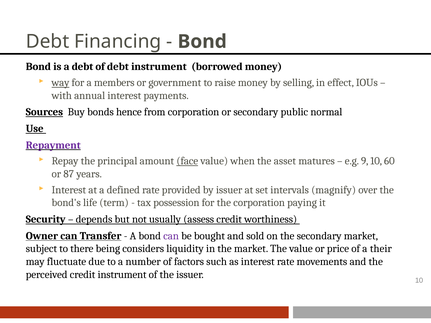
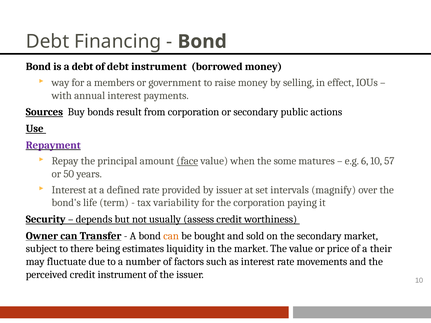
way underline: present -> none
hence: hence -> result
normal: normal -> actions
asset: asset -> some
9: 9 -> 6
60: 60 -> 57
87: 87 -> 50
possession: possession -> variability
can at (171, 236) colour: purple -> orange
considers: considers -> estimates
